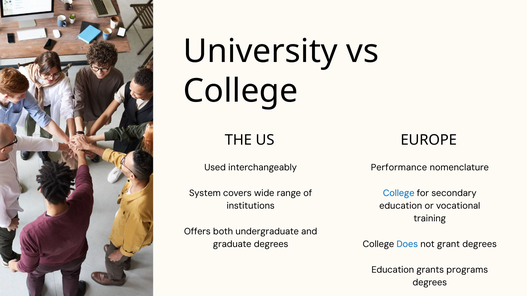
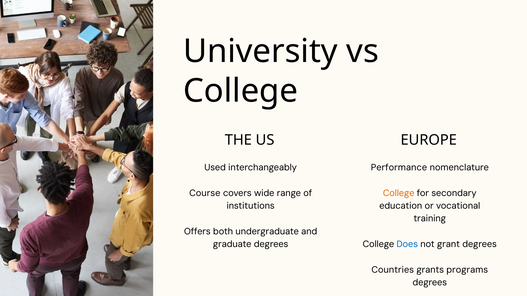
System: System -> Course
College at (399, 193) colour: blue -> orange
Education at (393, 270): Education -> Countries
